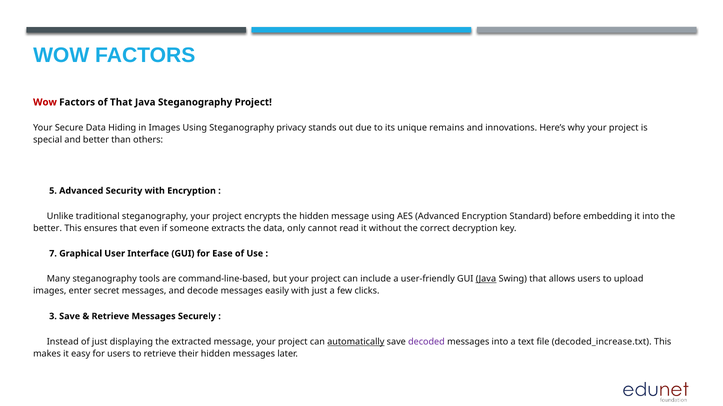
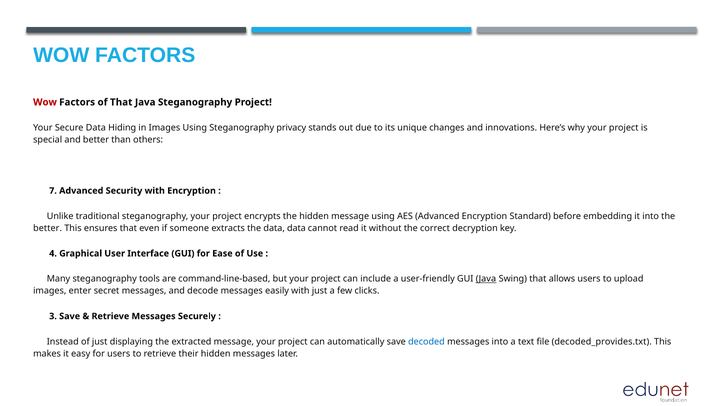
remains: remains -> changes
5: 5 -> 7
data only: only -> data
7: 7 -> 4
automatically underline: present -> none
decoded colour: purple -> blue
decoded_increase.txt: decoded_increase.txt -> decoded_provides.txt
